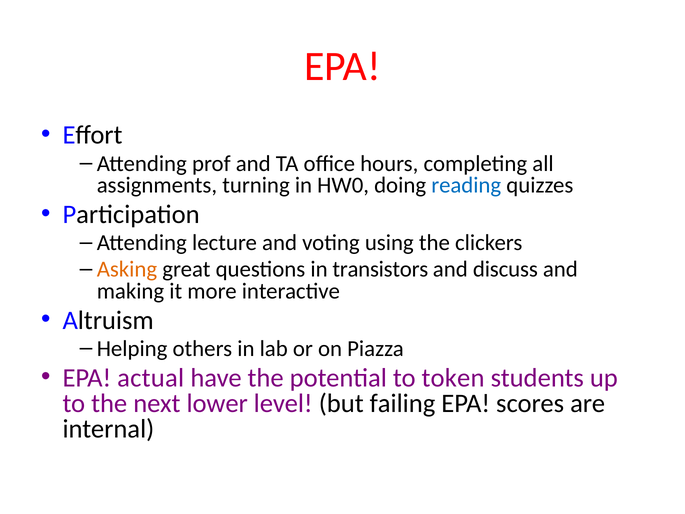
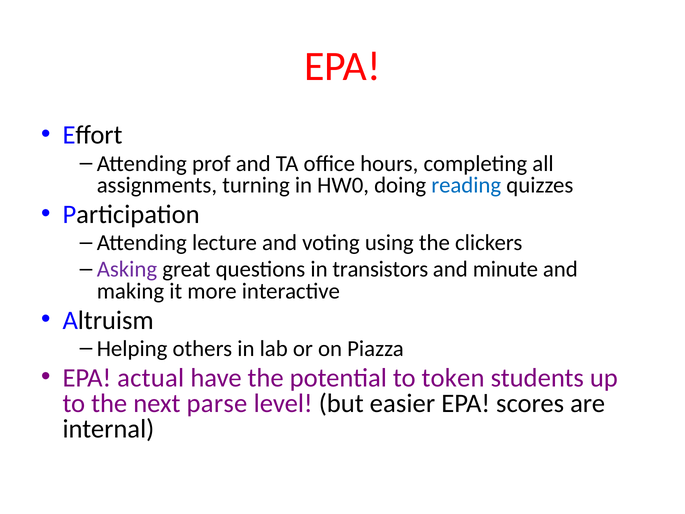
Asking colour: orange -> purple
discuss: discuss -> minute
lower: lower -> parse
failing: failing -> easier
